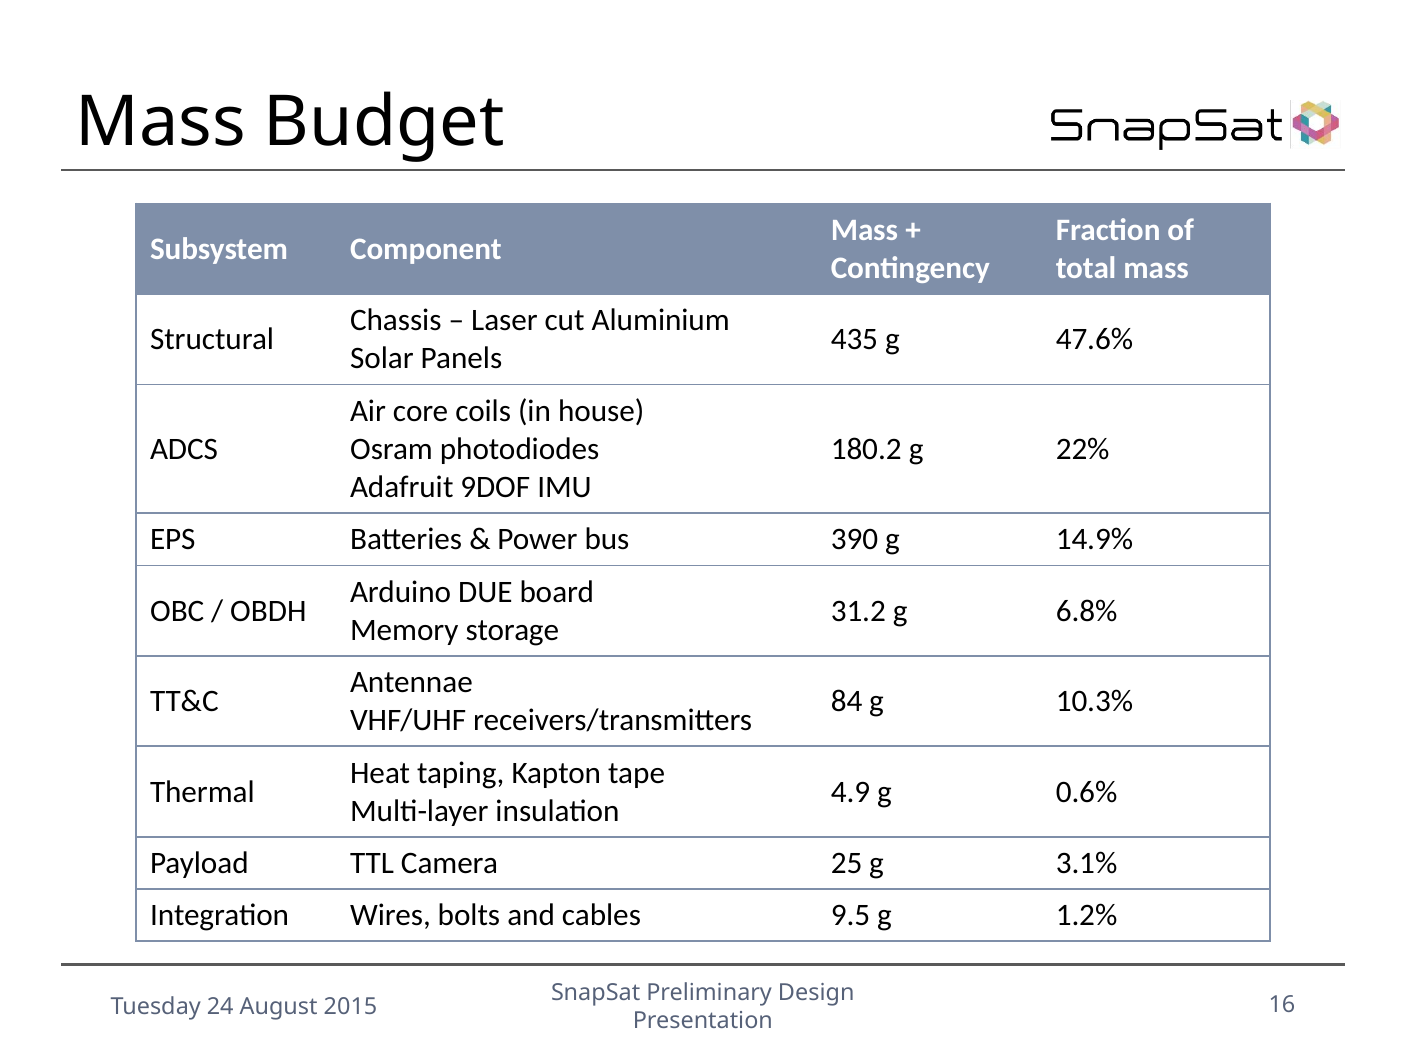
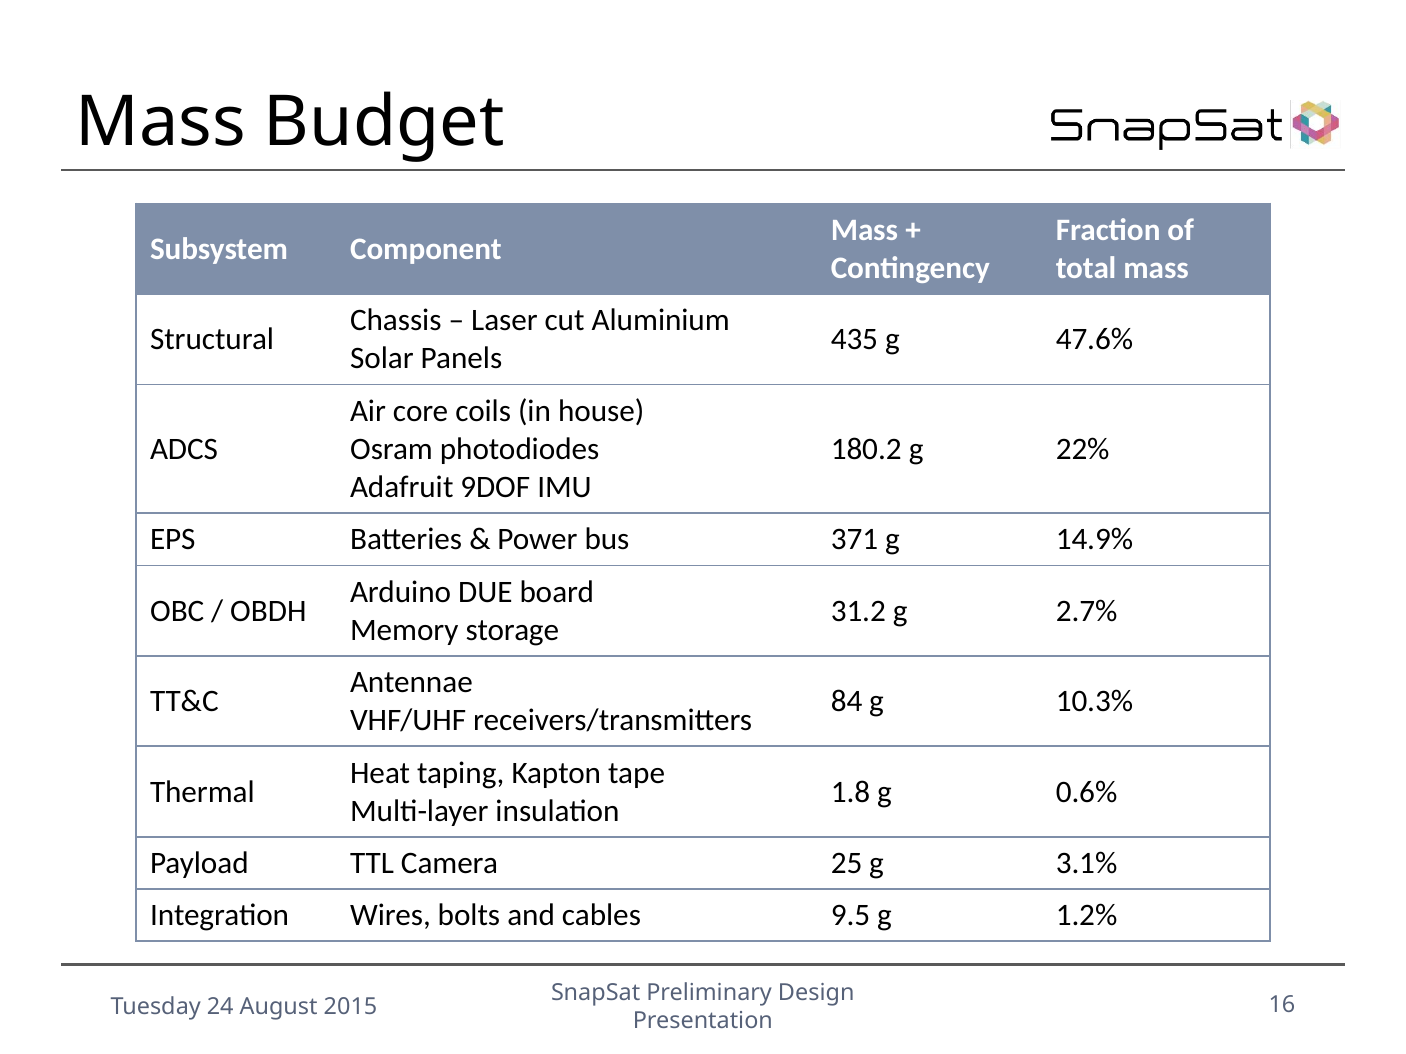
390: 390 -> 371
6.8%: 6.8% -> 2.7%
4.9: 4.9 -> 1.8
